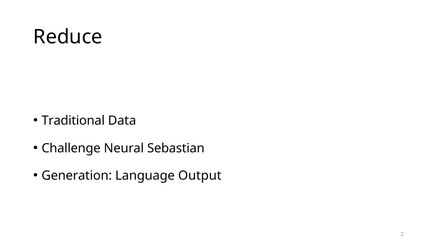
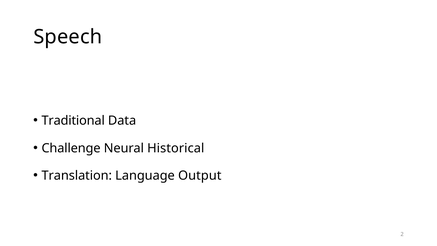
Reduce: Reduce -> Speech
Sebastian: Sebastian -> Historical
Generation: Generation -> Translation
